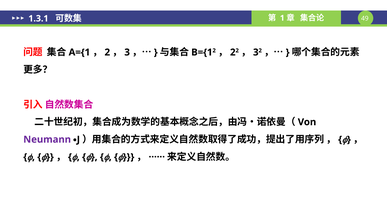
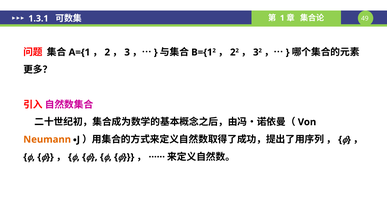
Neumann colour: purple -> orange
